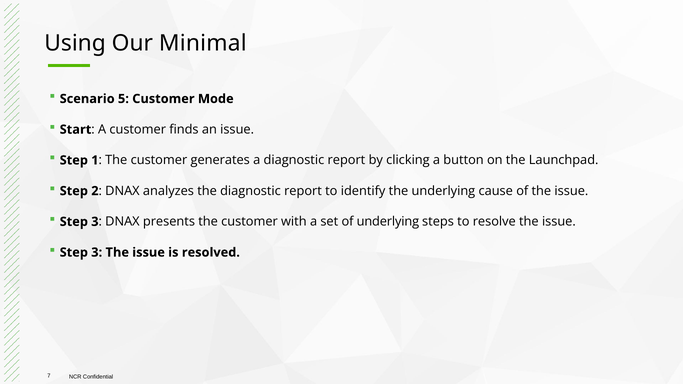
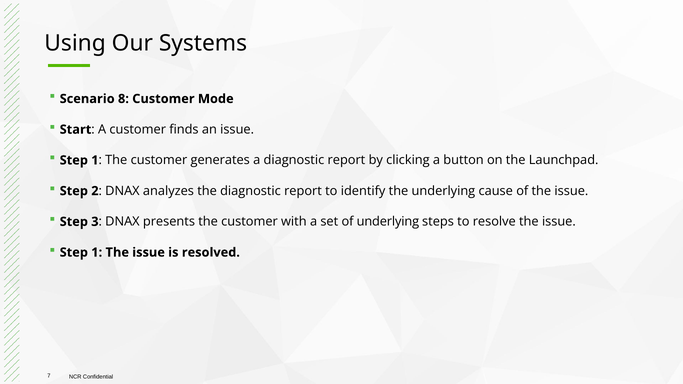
Minimal: Minimal -> Systems
5: 5 -> 8
3 at (97, 253): 3 -> 1
